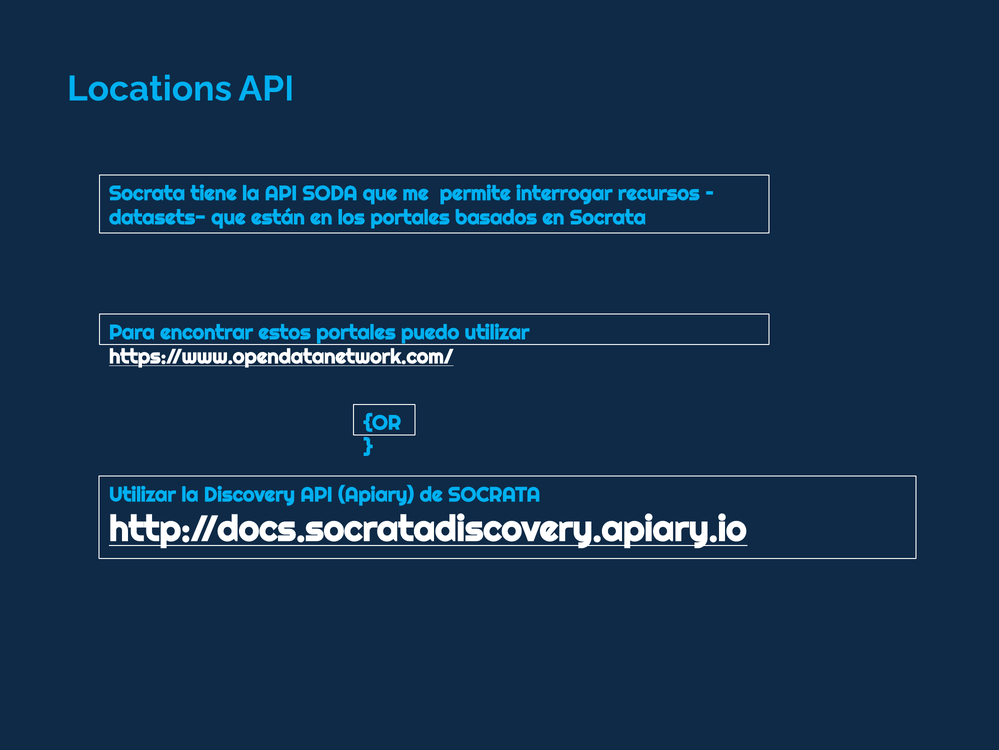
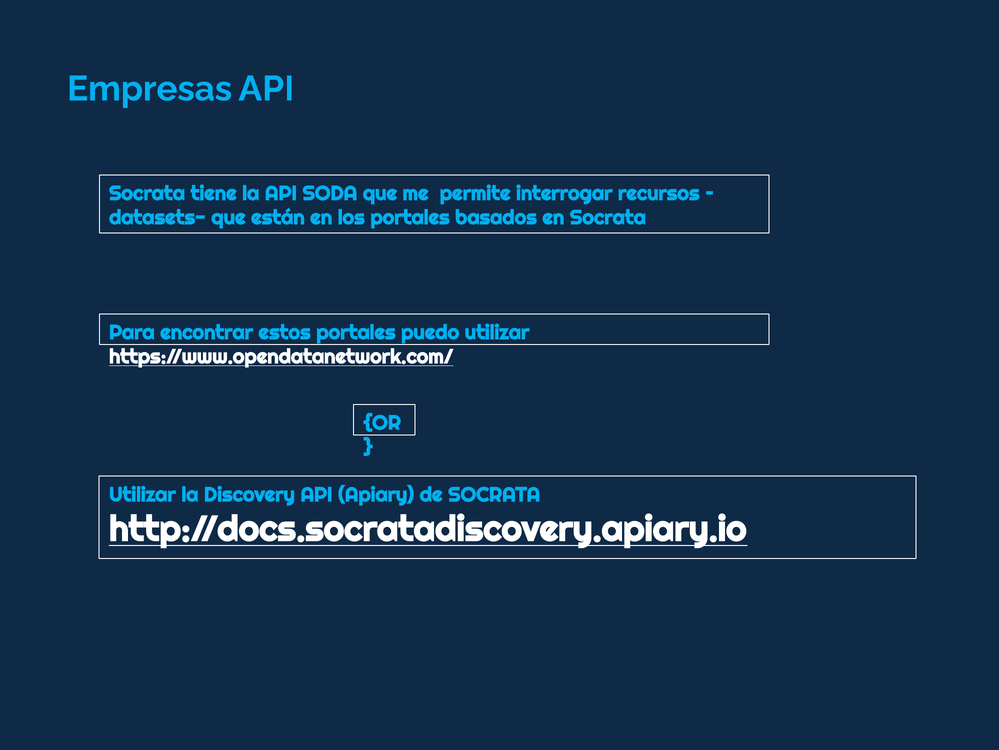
Locations: Locations -> Empresas
